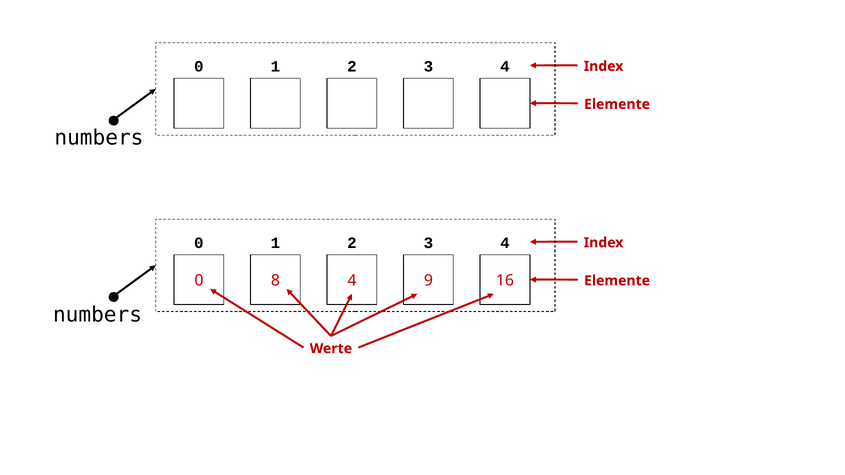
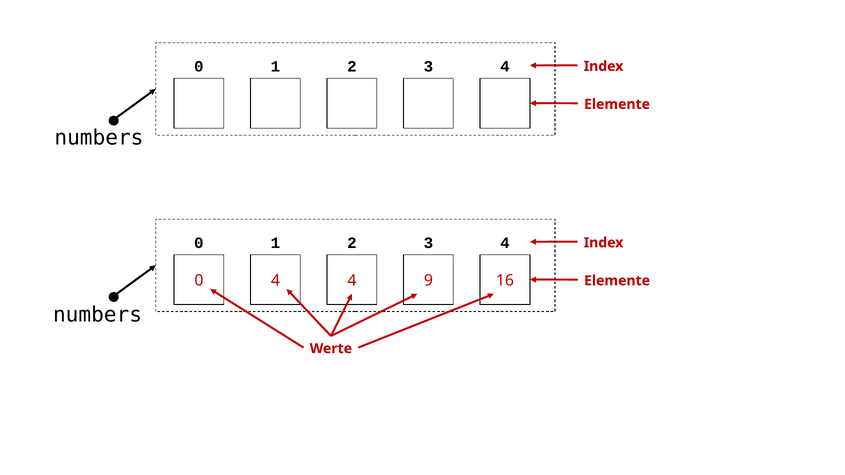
0 8: 8 -> 4
